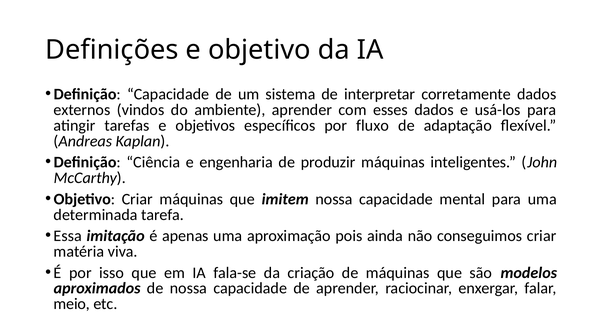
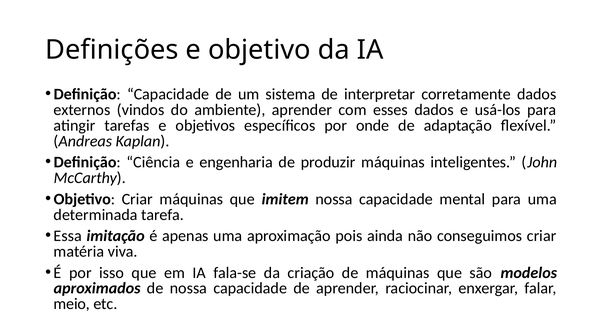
fluxo: fluxo -> onde
